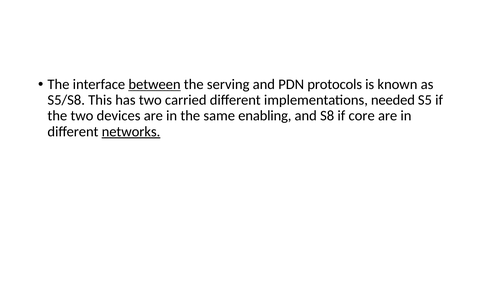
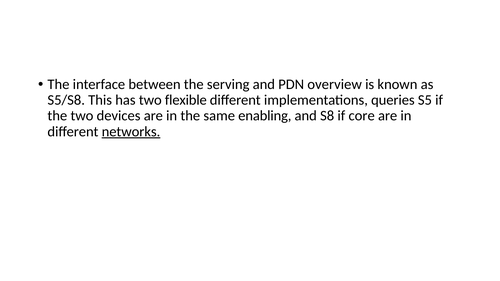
between underline: present -> none
protocols: protocols -> overview
carried: carried -> flexible
needed: needed -> queries
